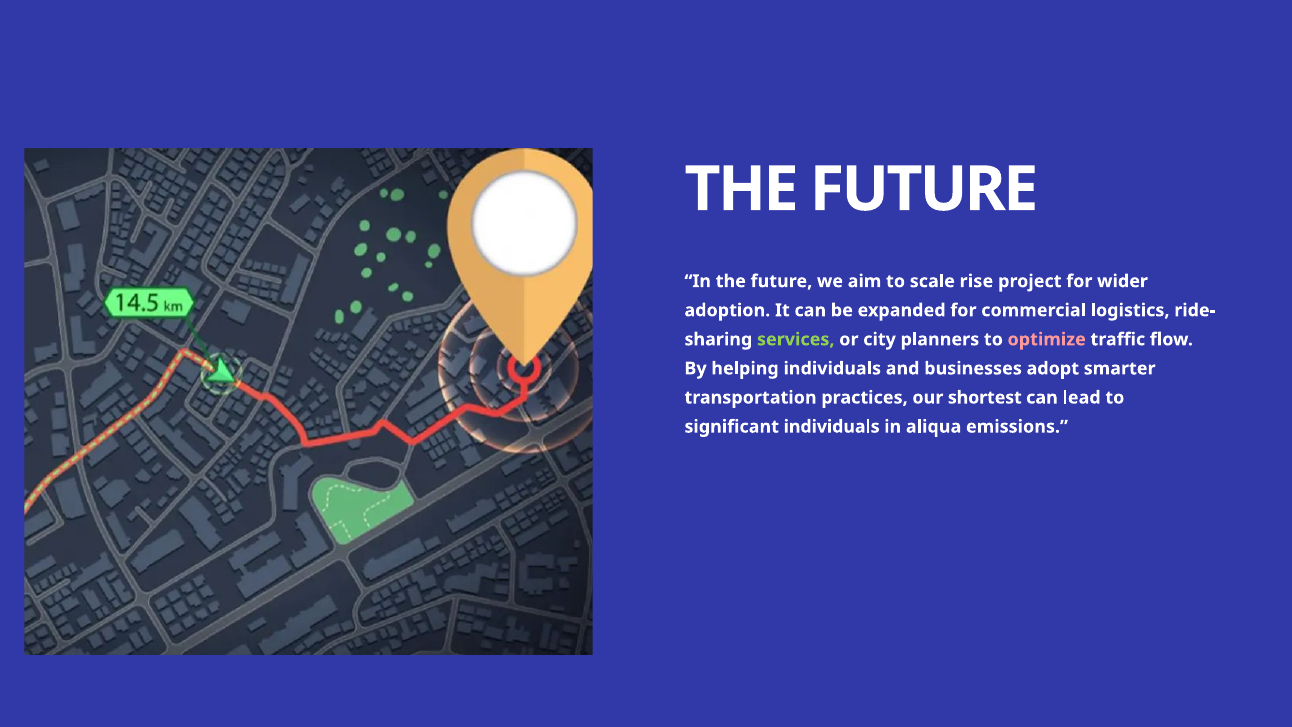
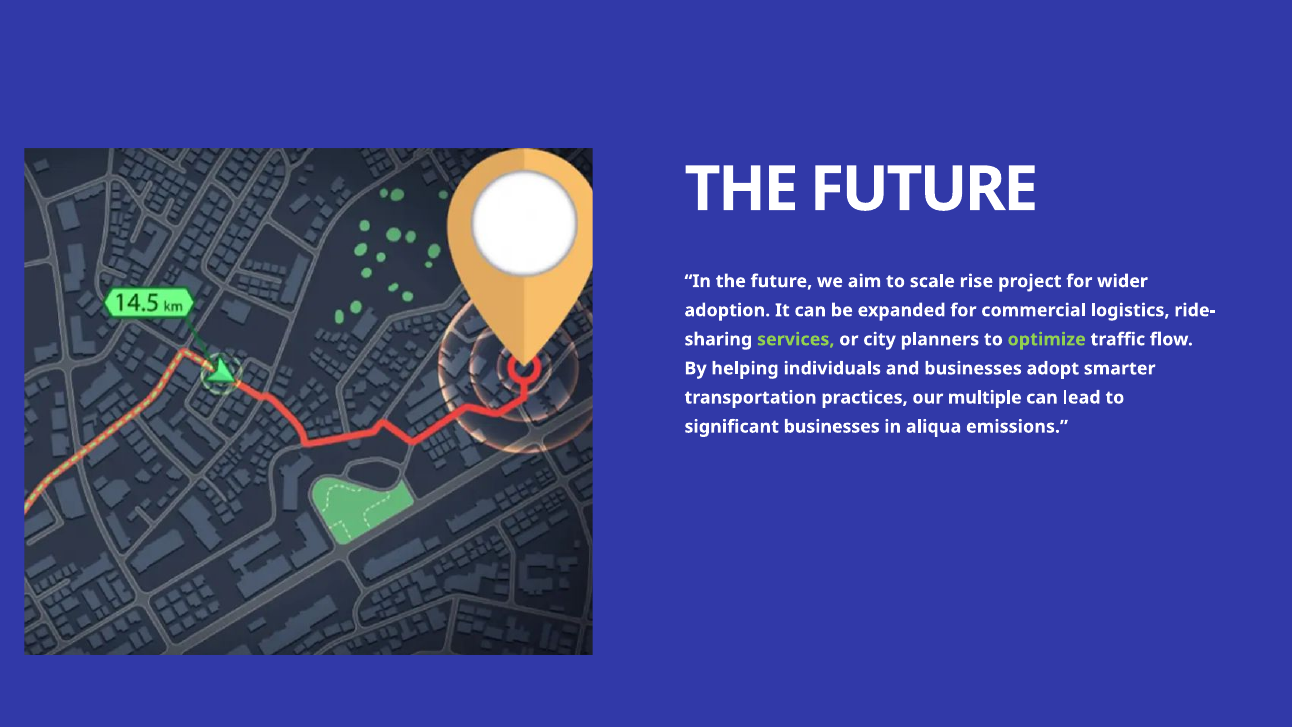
optimize colour: pink -> light green
shortest: shortest -> multiple
significant individuals: individuals -> businesses
